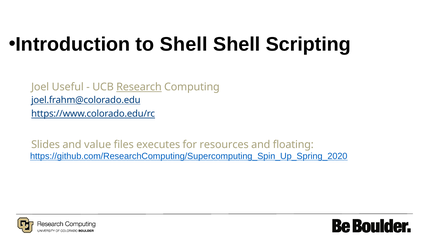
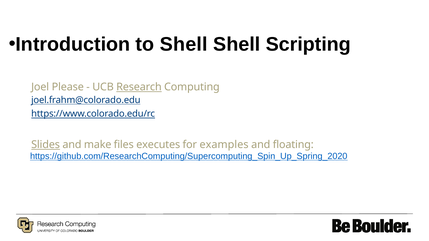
Useful: Useful -> Please
Slides underline: none -> present
value: value -> make
resources: resources -> examples
